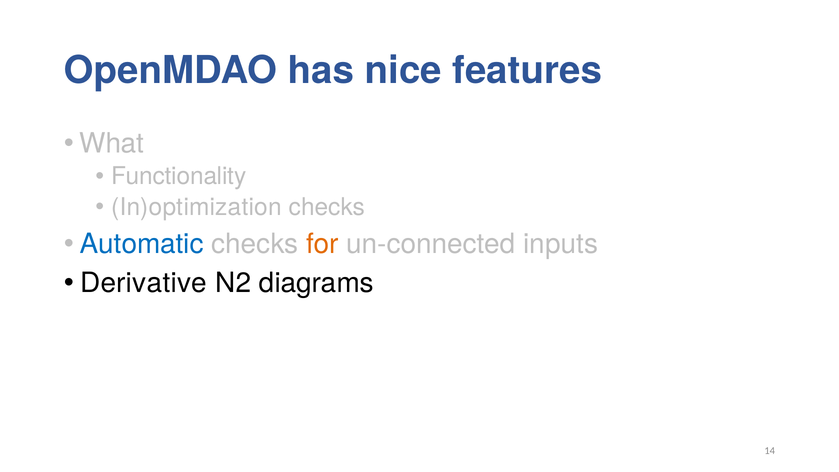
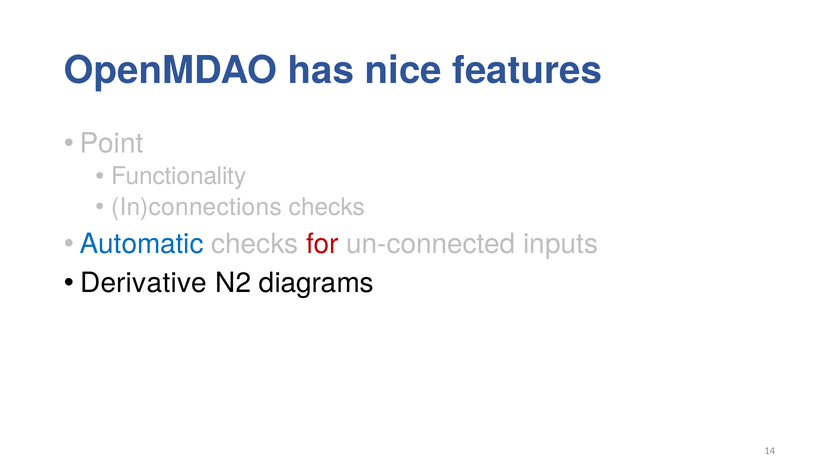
What: What -> Point
In)optimization: In)optimization -> In)connections
for colour: orange -> red
